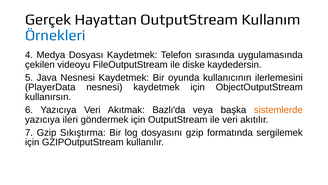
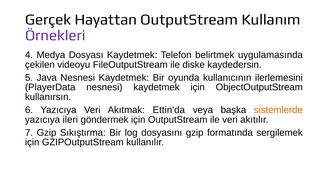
Örnekleri colour: blue -> purple
sırasında: sırasında -> belirtmek
Bazlı'da: Bazlı'da -> Ettin'da
